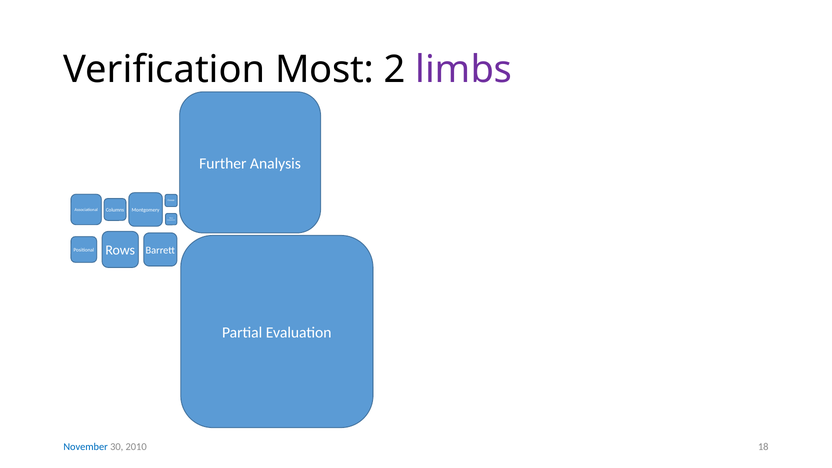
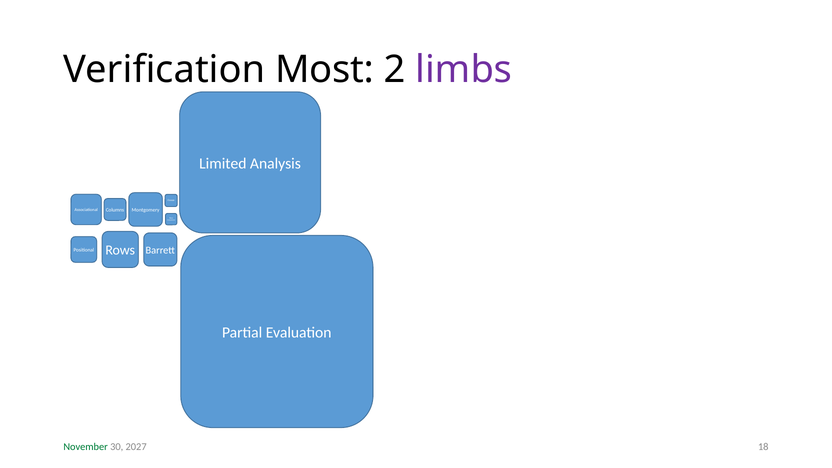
Further: Further -> Limited
November colour: blue -> green
2010: 2010 -> 2027
